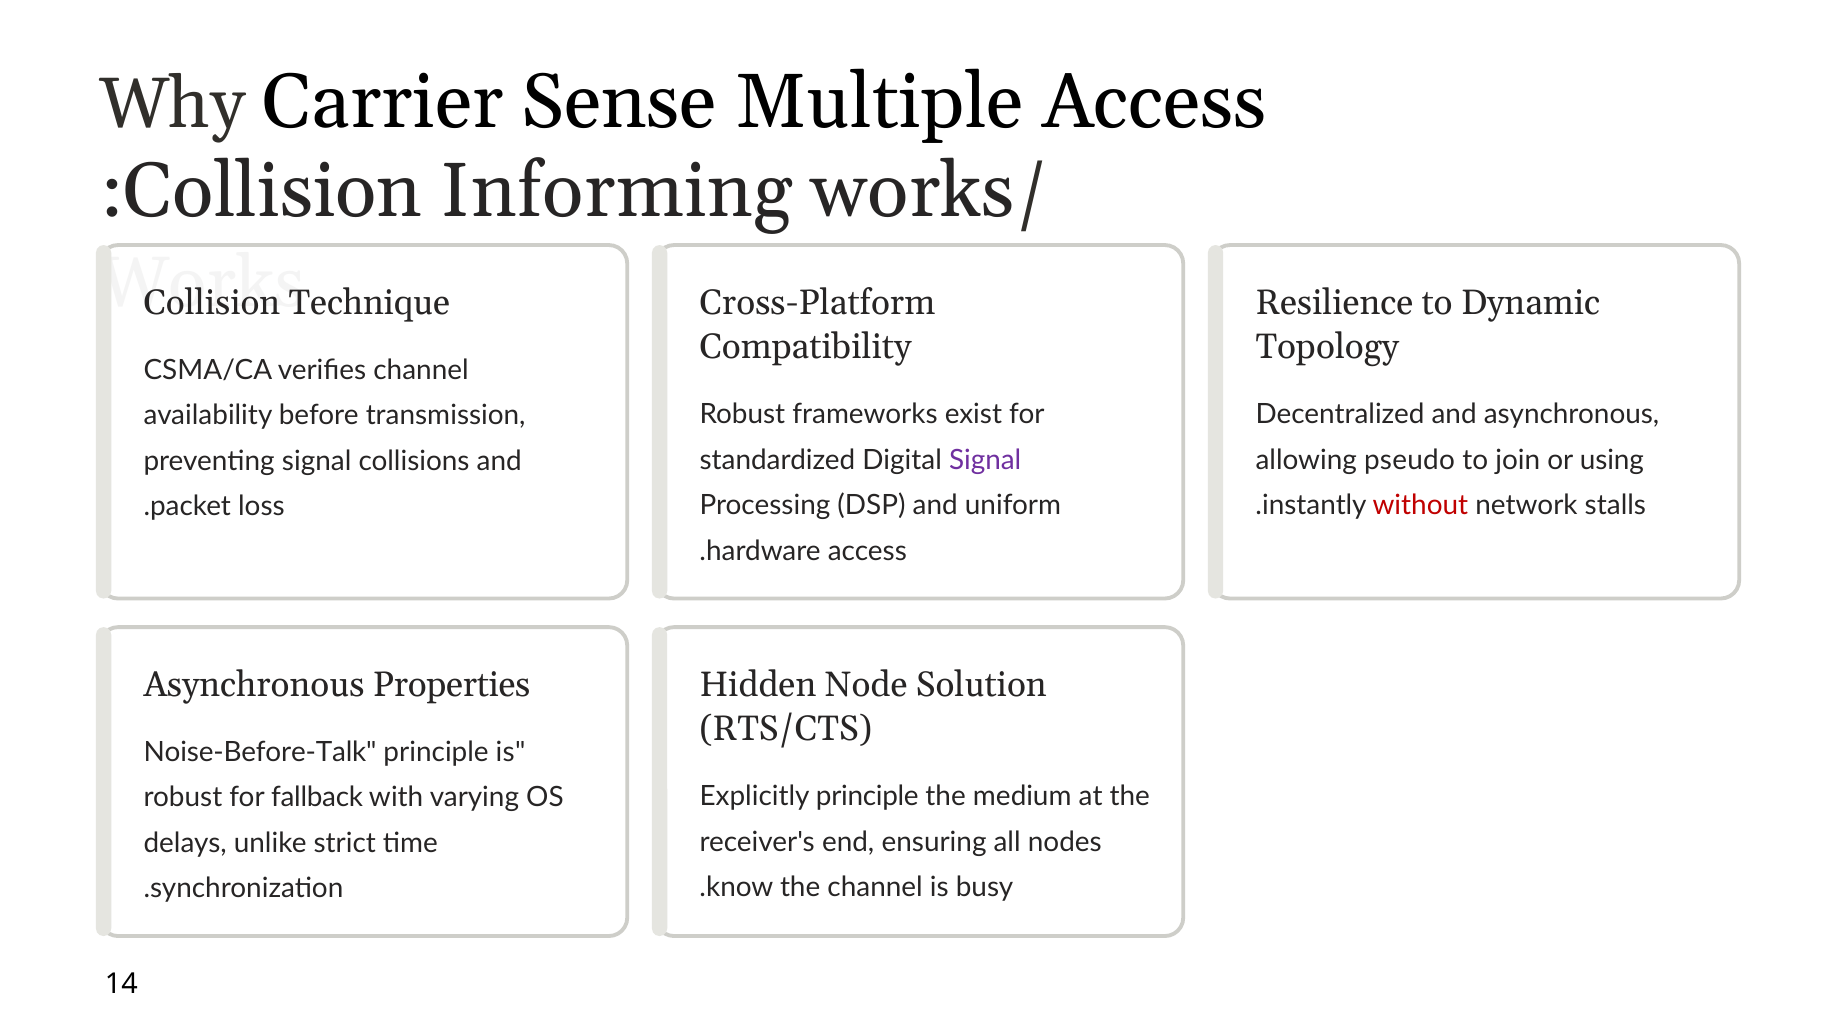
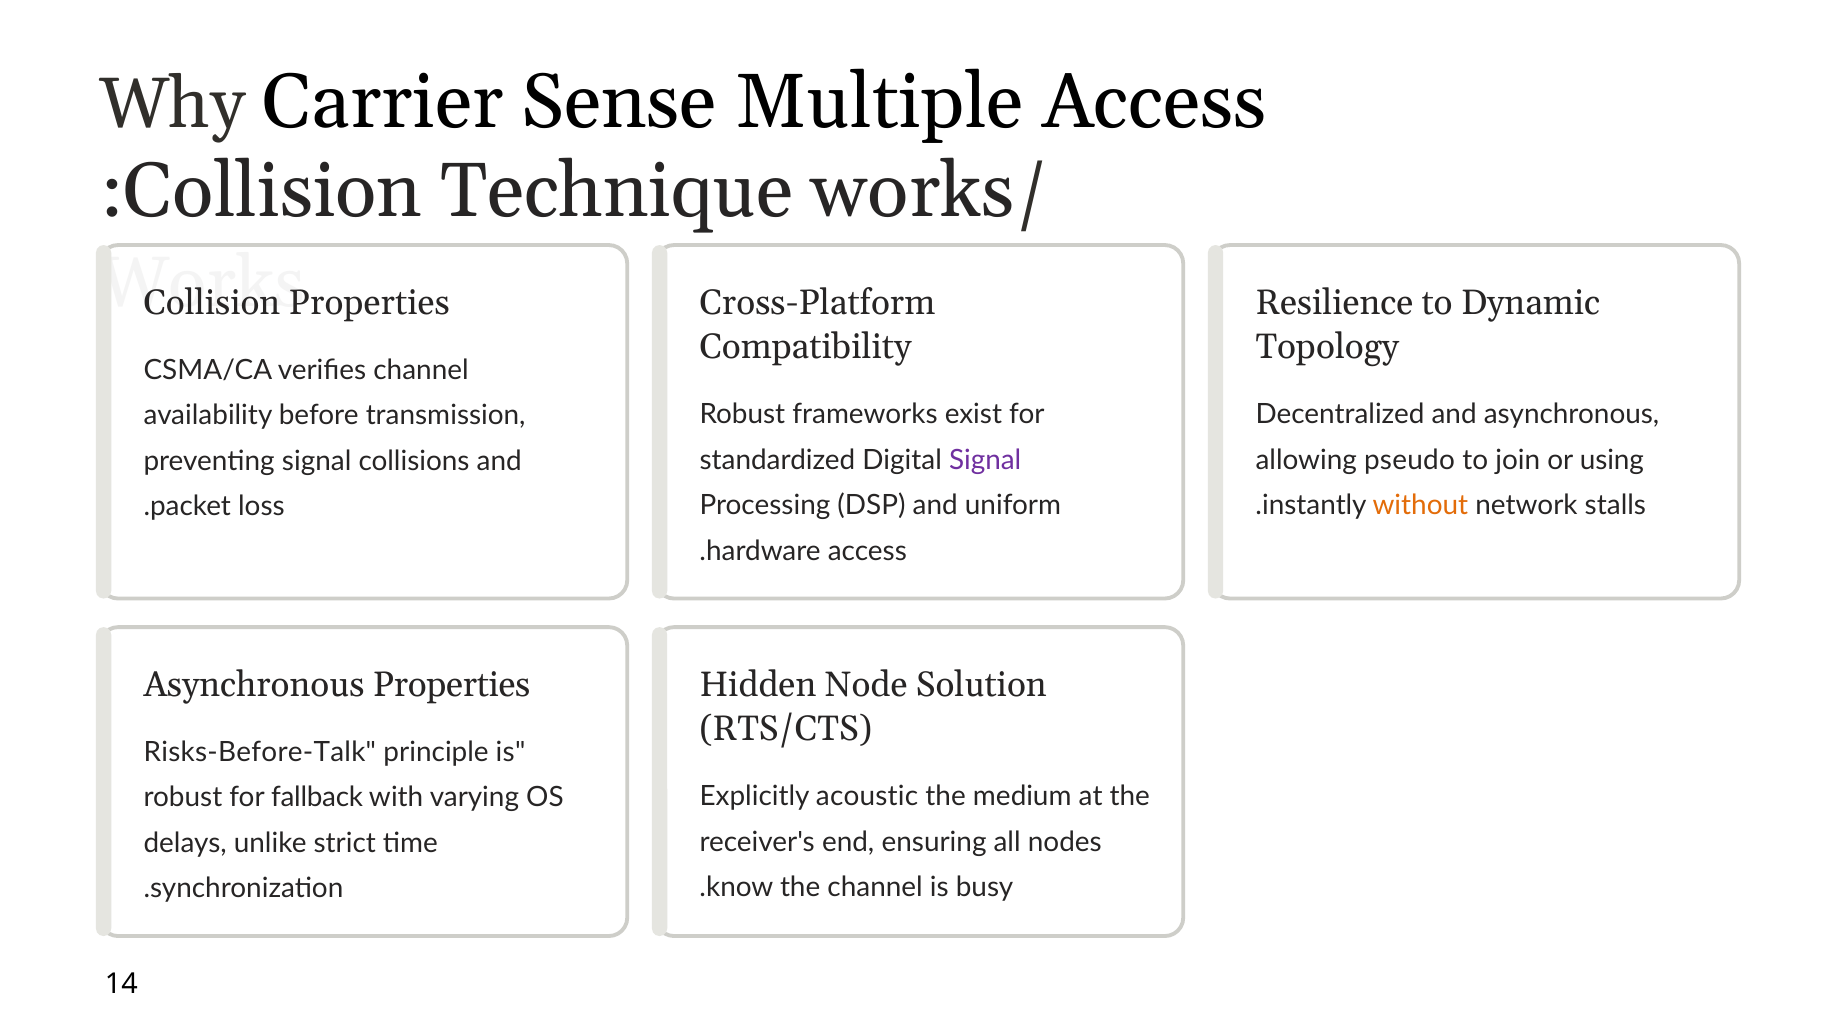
Informing: Informing -> Technique
Technique at (369, 303): Technique -> Properties
without colour: red -> orange
Noise-Before-Talk: Noise-Before-Talk -> Risks-Before-Talk
Explicitly principle: principle -> acoustic
